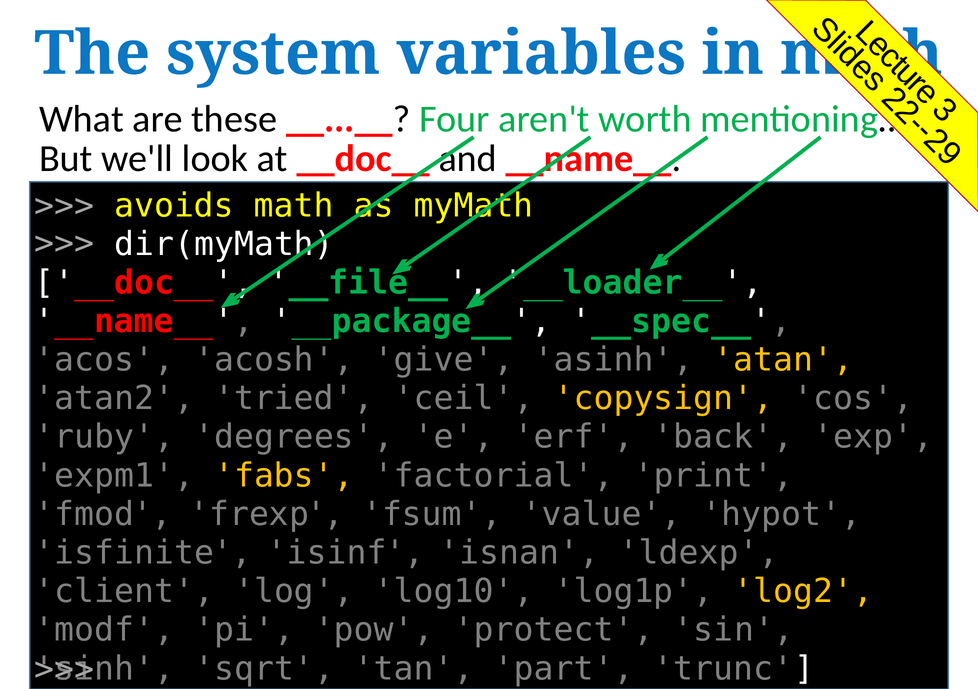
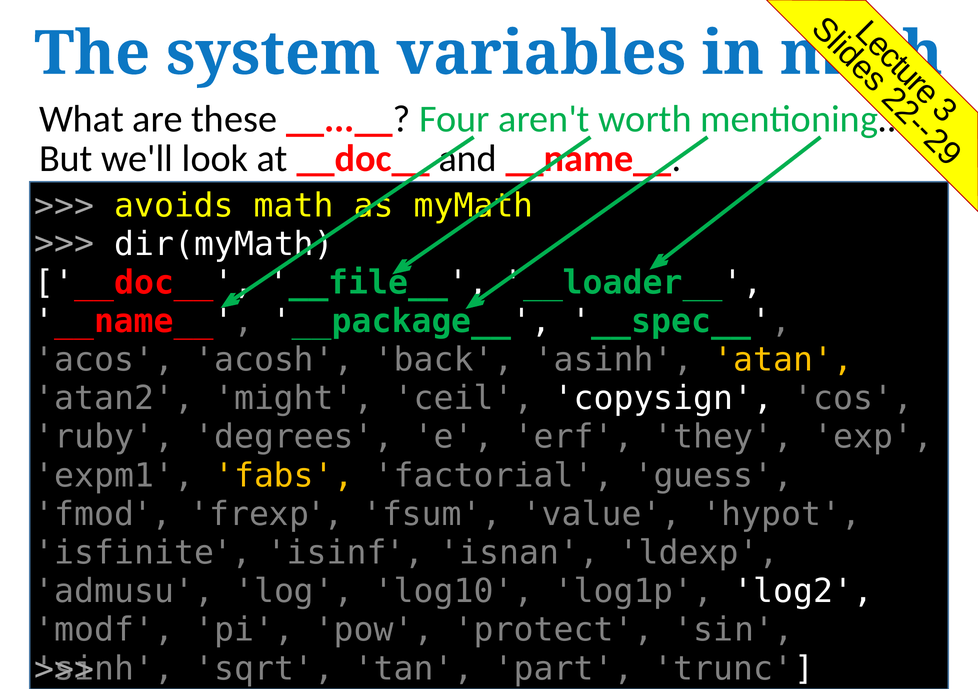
give: give -> back
tried: tried -> might
copysign colour: yellow -> white
back: back -> they
print: print -> guess
client: client -> admusu
log2 colour: yellow -> white
